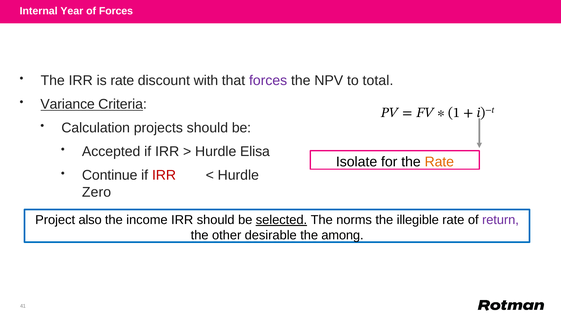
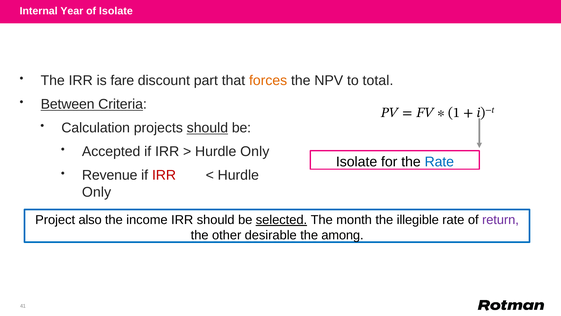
of Forces: Forces -> Isolate
is rate: rate -> fare
with: with -> part
forces at (268, 80) colour: purple -> orange
Variance: Variance -> Between
should at (207, 128) underline: none -> present
Elisa at (255, 151): Elisa -> Only
Rate at (439, 162) colour: orange -> blue
Continue: Continue -> Revenue
Zero at (97, 192): Zero -> Only
norms: norms -> month
